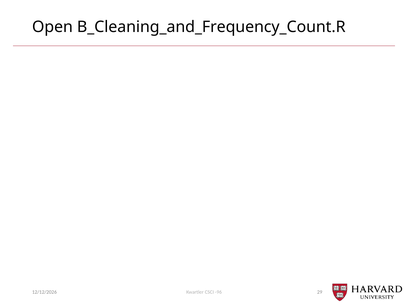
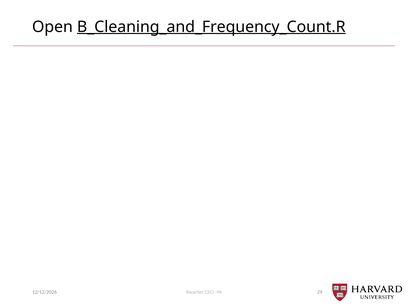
B_Cleaning_and_Frequency_Count.R underline: none -> present
